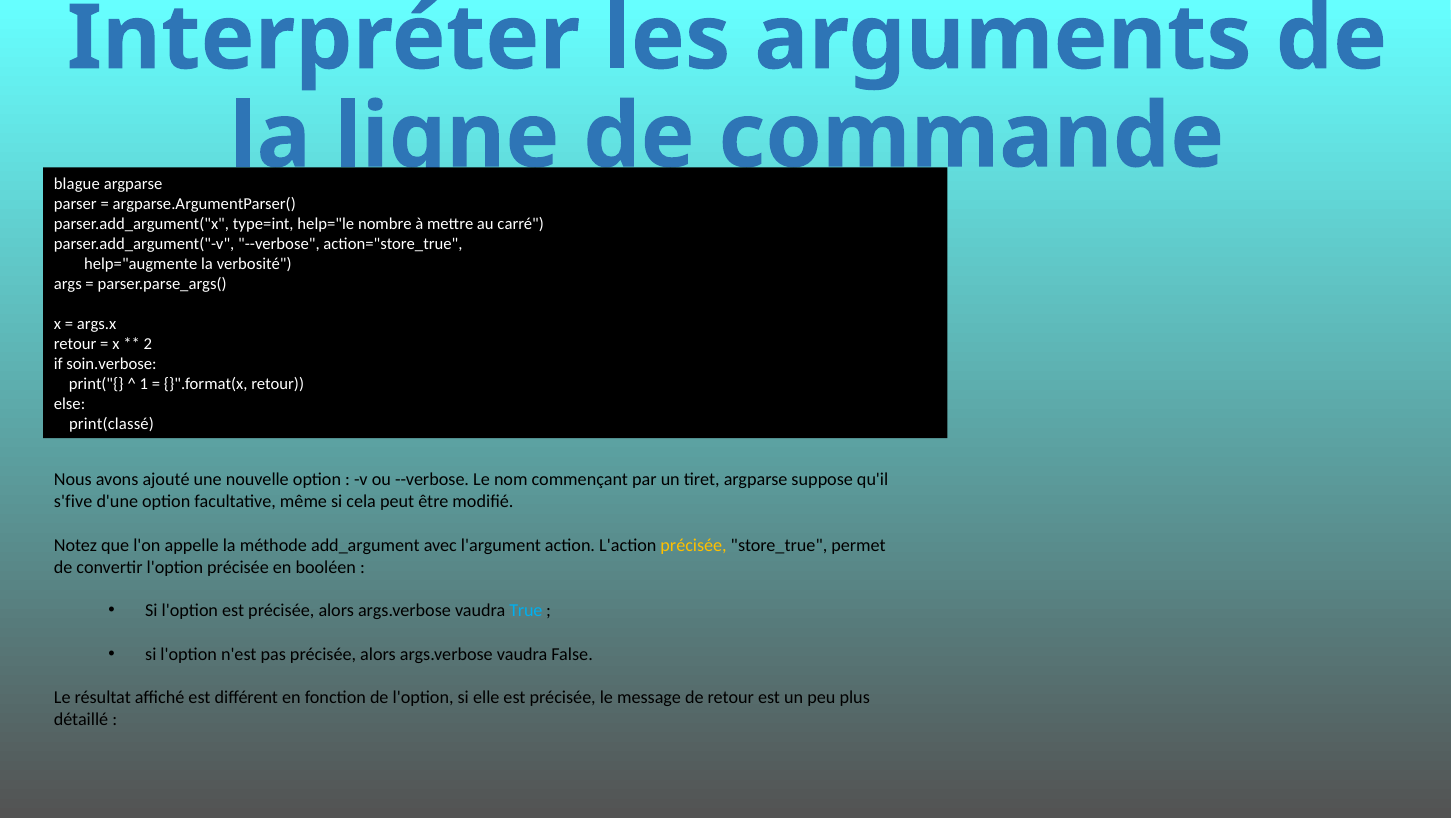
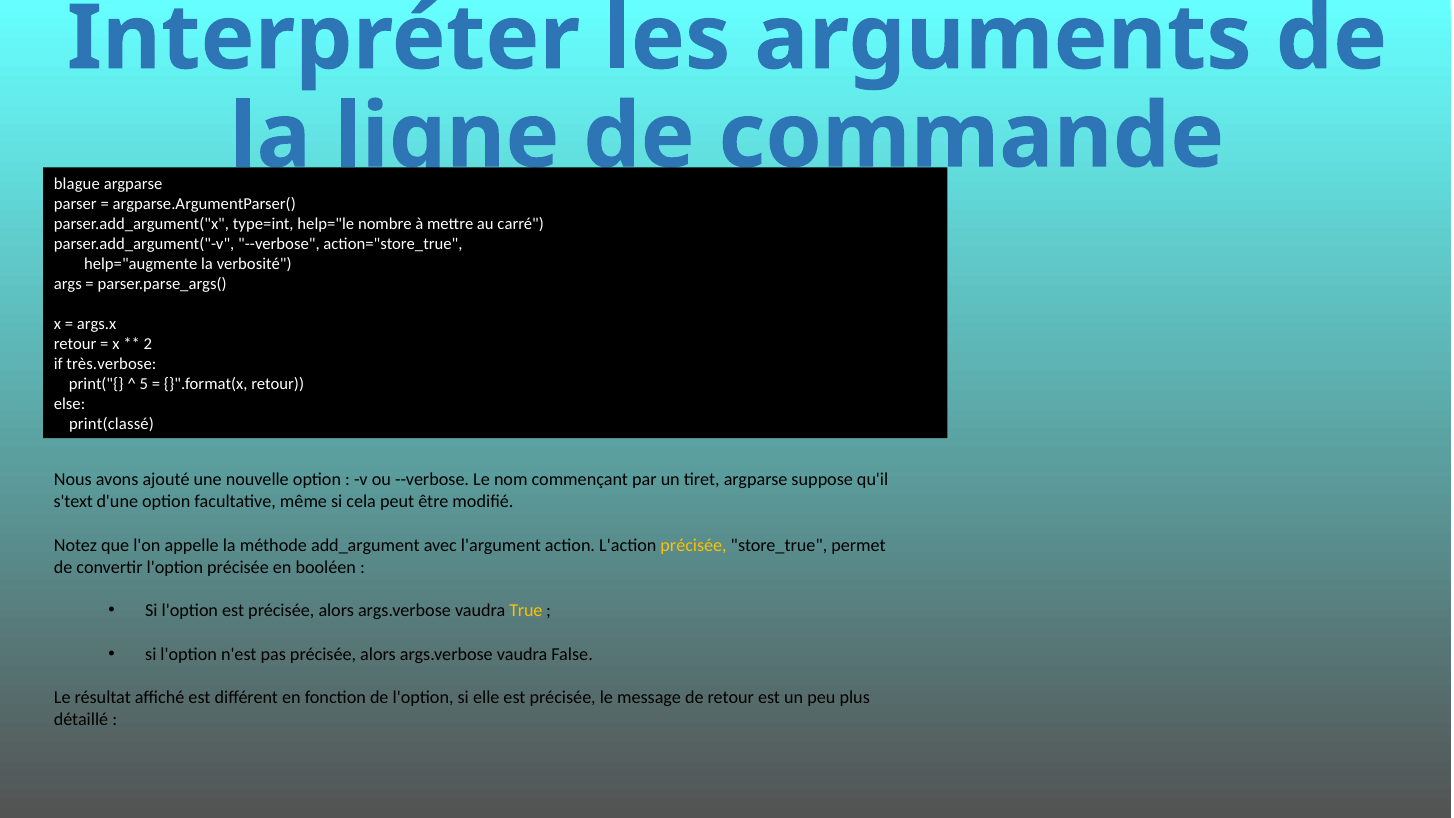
soin.verbose: soin.verbose -> très.verbose
1: 1 -> 5
s'five: s'five -> s'text
True colour: light blue -> yellow
